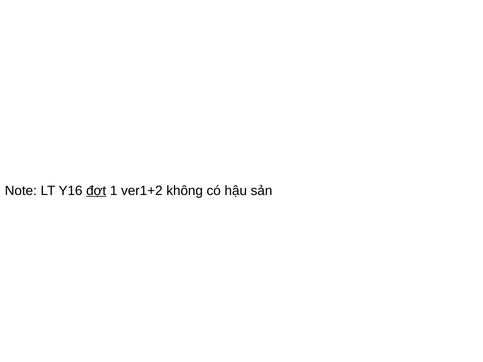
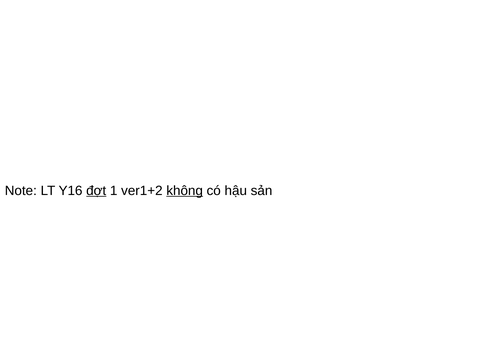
không underline: none -> present
